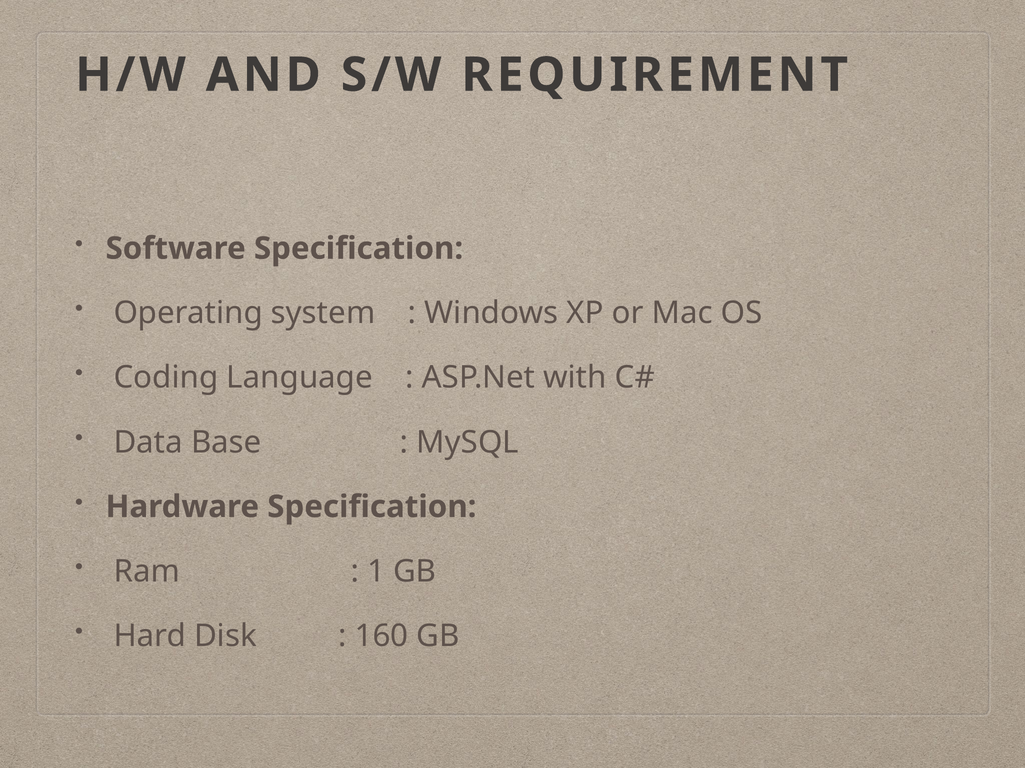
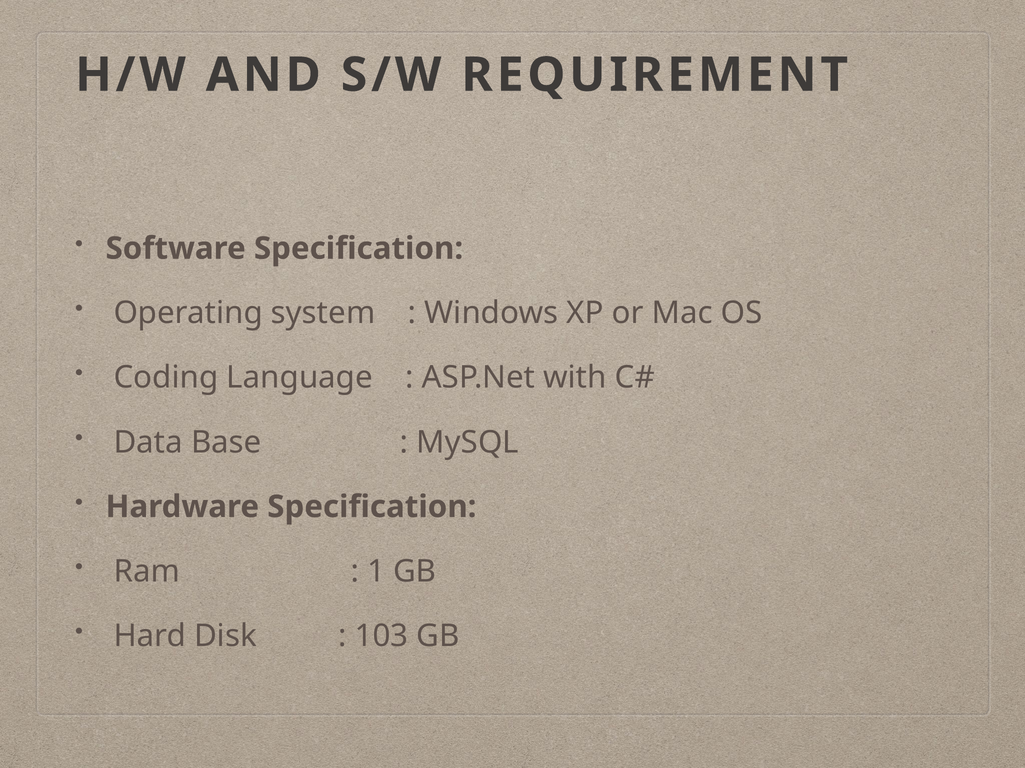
160: 160 -> 103
